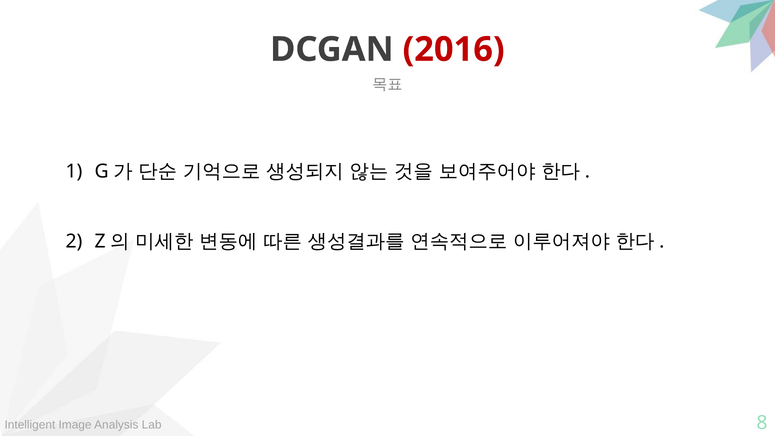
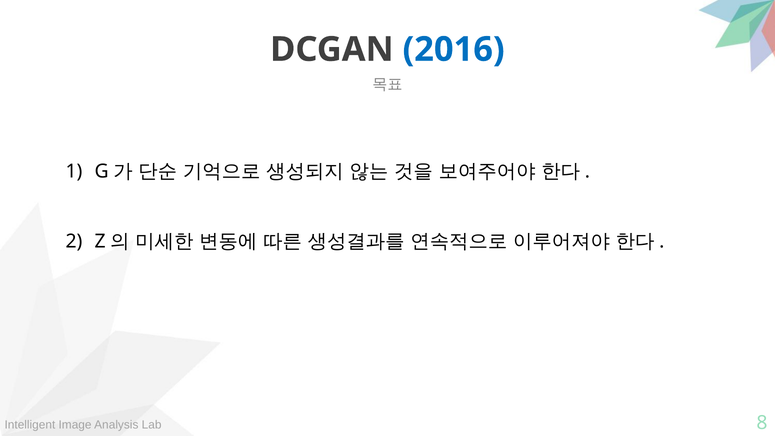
2016 colour: red -> blue
